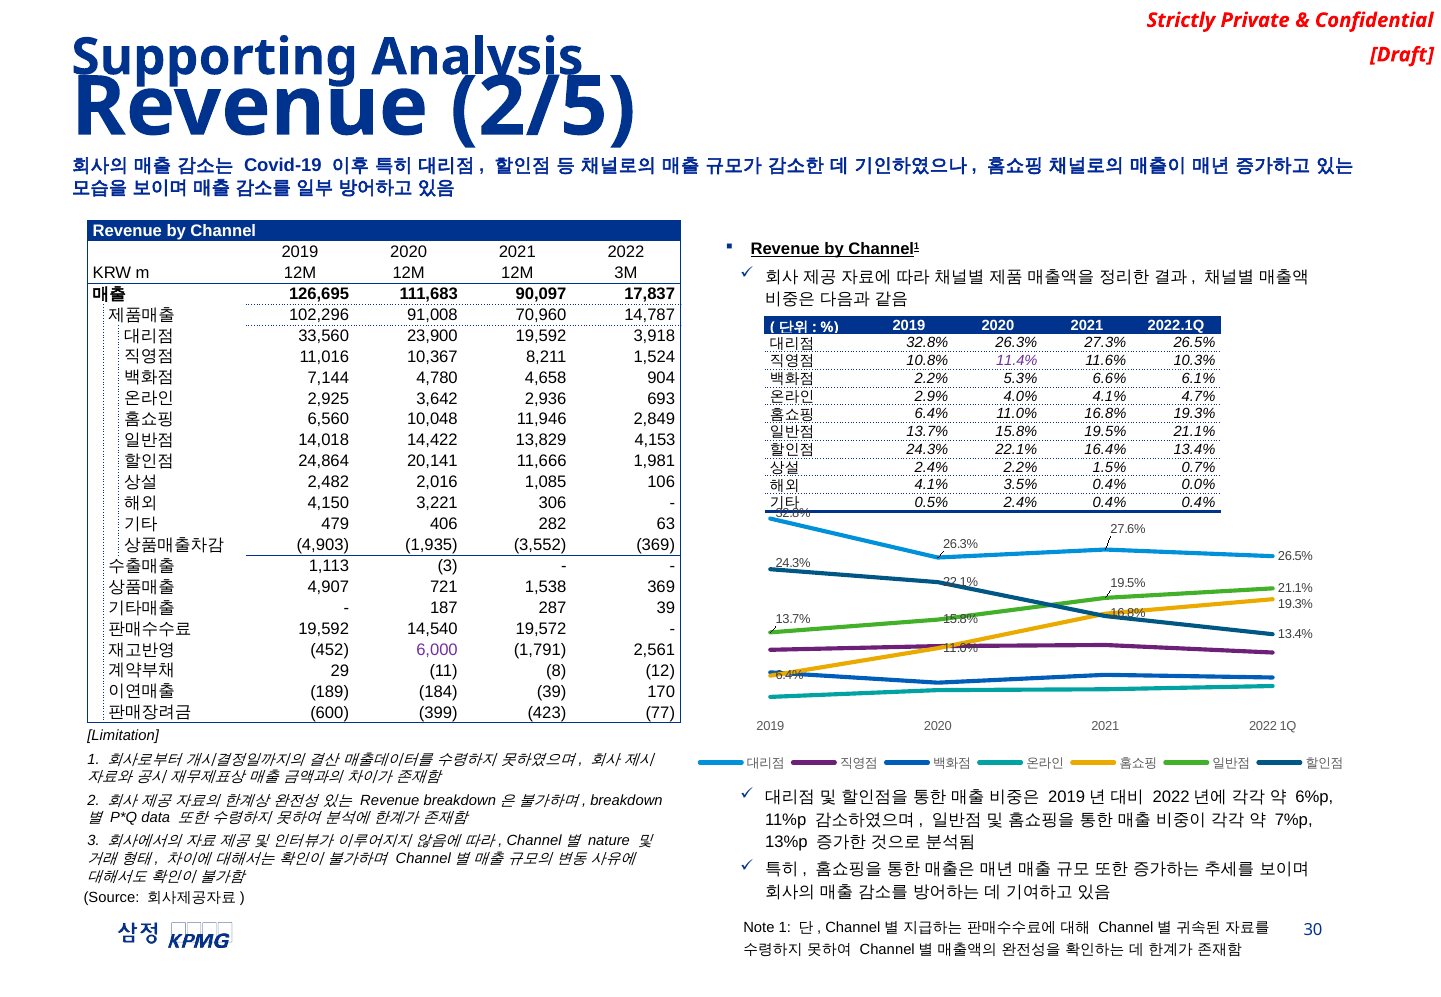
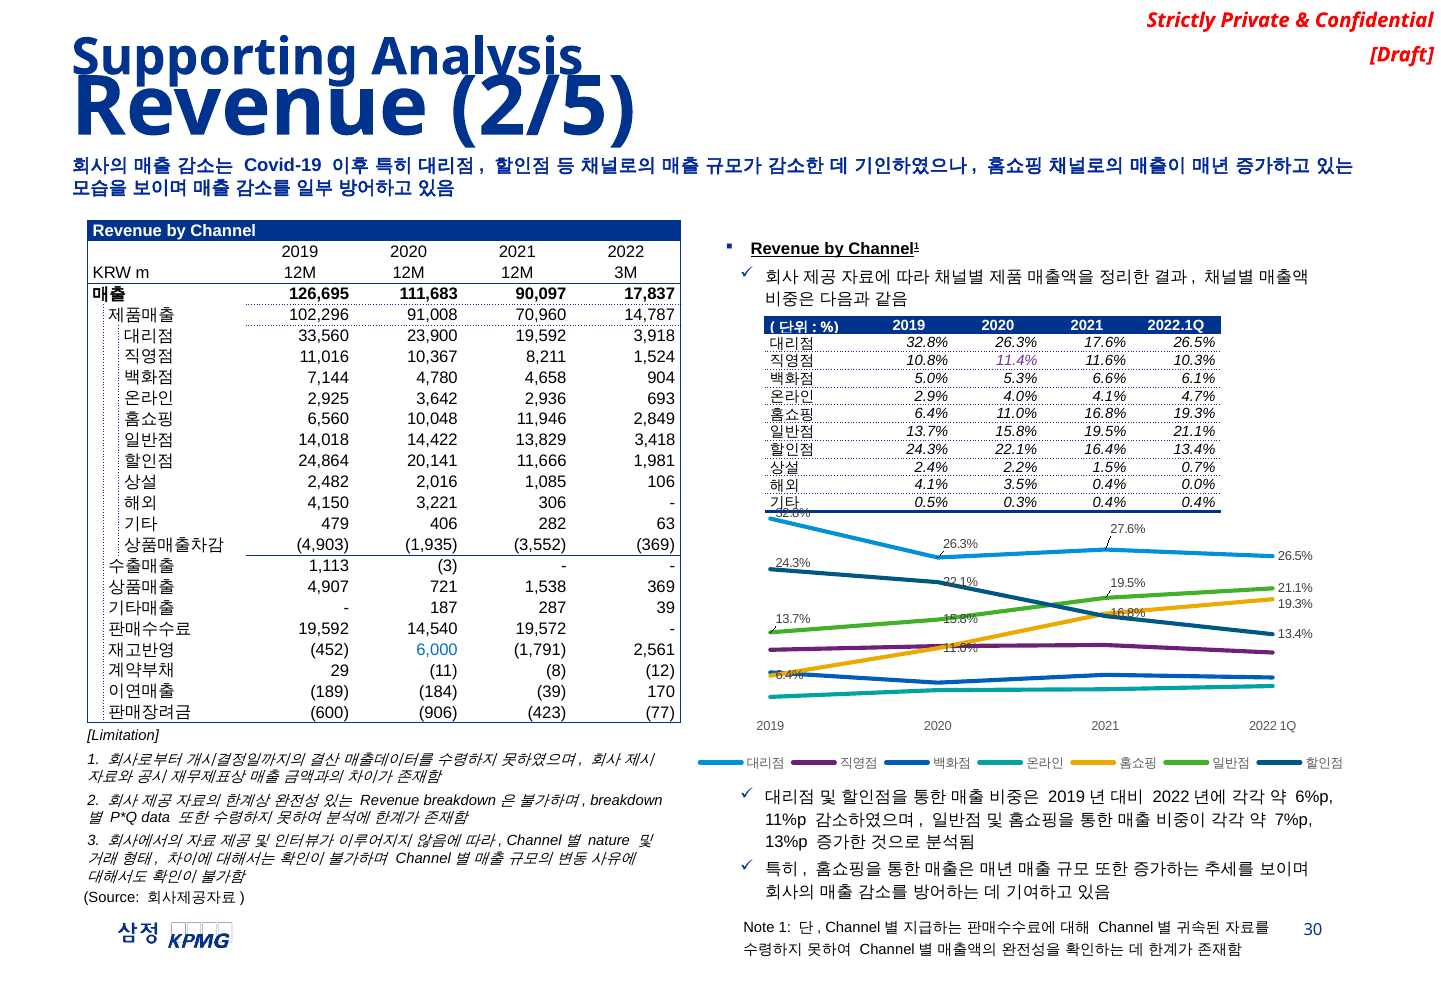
27.3%: 27.3% -> 17.6%
2.2% at (932, 379): 2.2% -> 5.0%
4,153: 4,153 -> 3,418
0.5% 2.4%: 2.4% -> 0.3%
6,000 colour: purple -> blue
399: 399 -> 906
